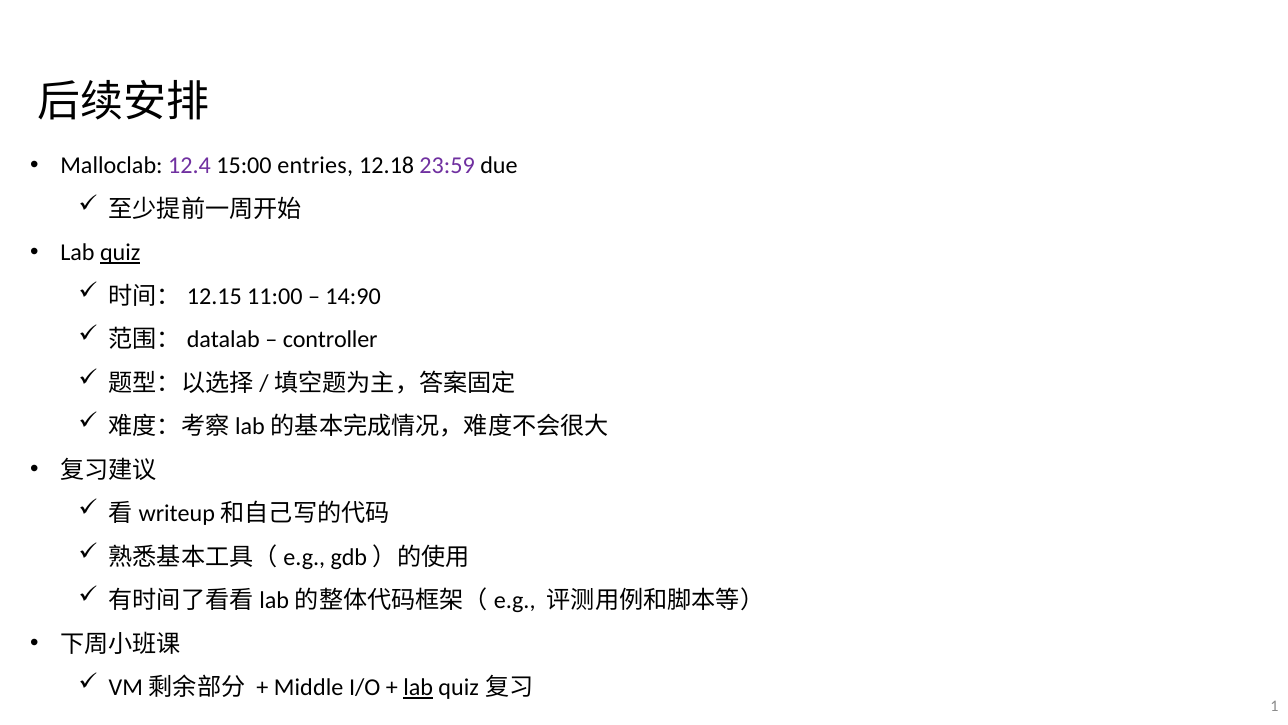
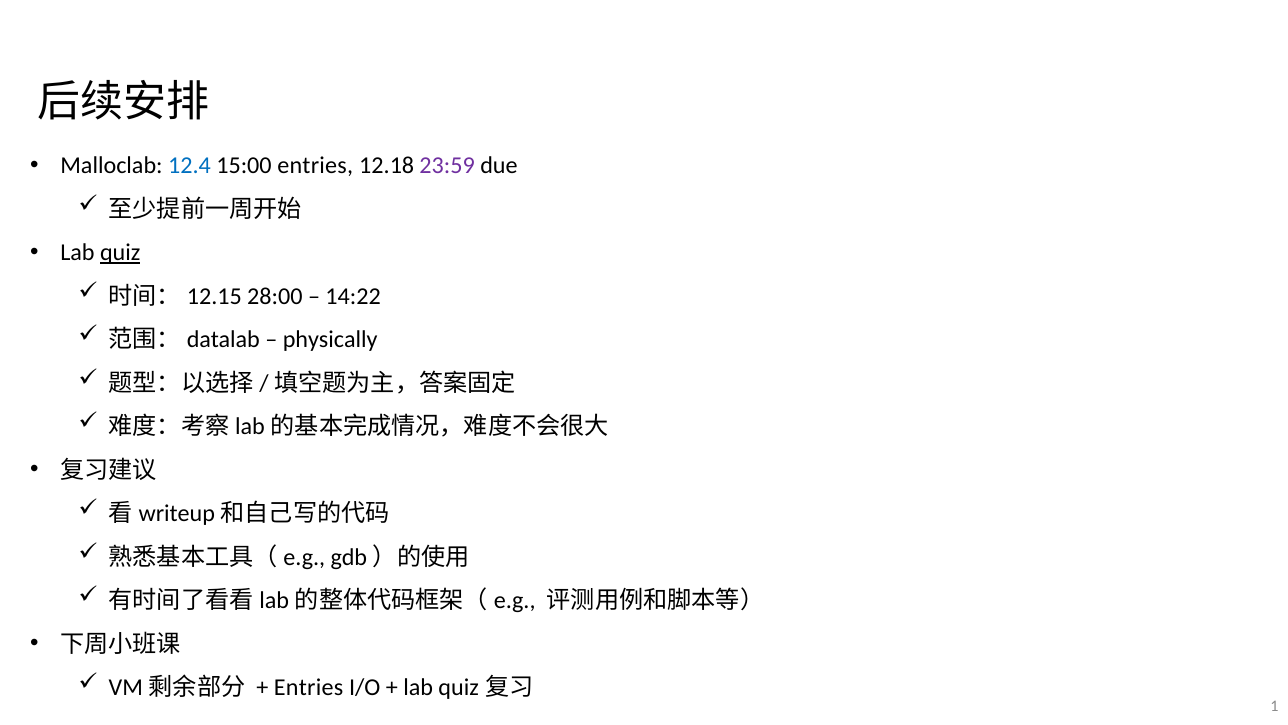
12.4 colour: purple -> blue
11:00: 11:00 -> 28:00
14:90: 14:90 -> 14:22
controller: controller -> physically
Middle at (309, 687): Middle -> Entries
lab at (418, 687) underline: present -> none
